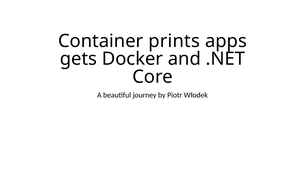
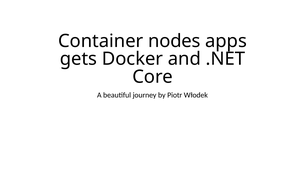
prints: prints -> nodes
